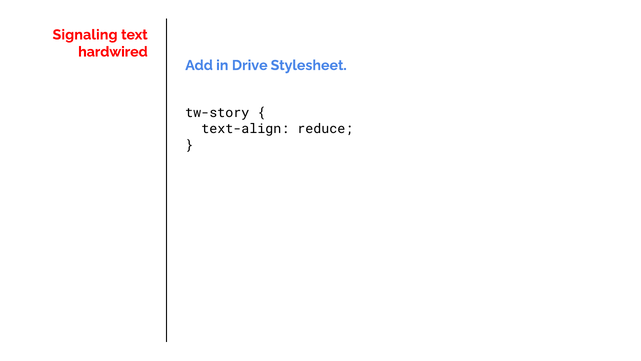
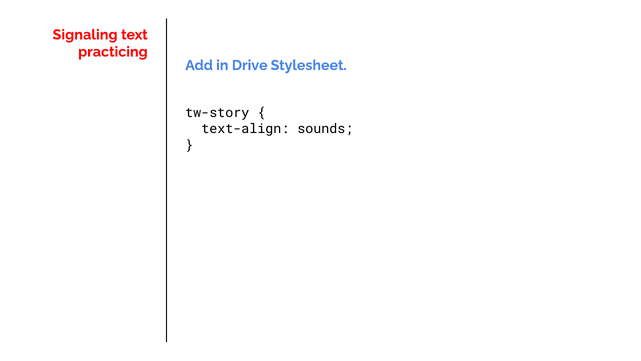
hardwired: hardwired -> practicing
reduce: reduce -> sounds
